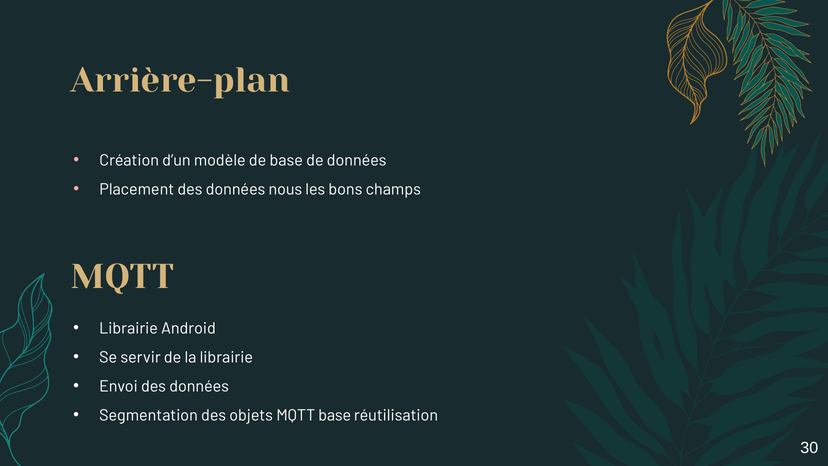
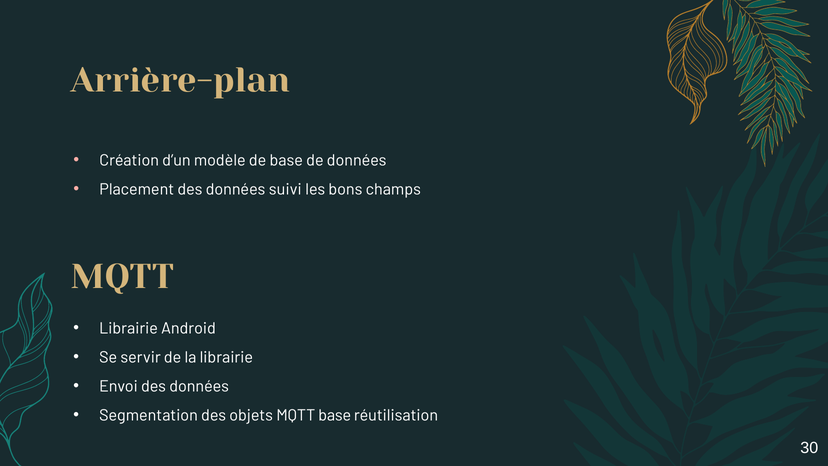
nous: nous -> suivi
